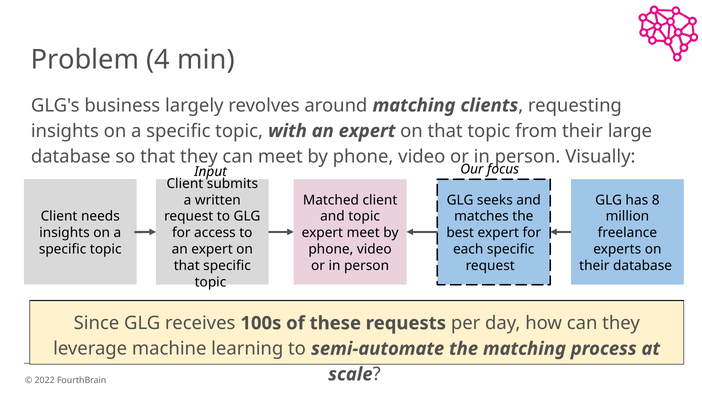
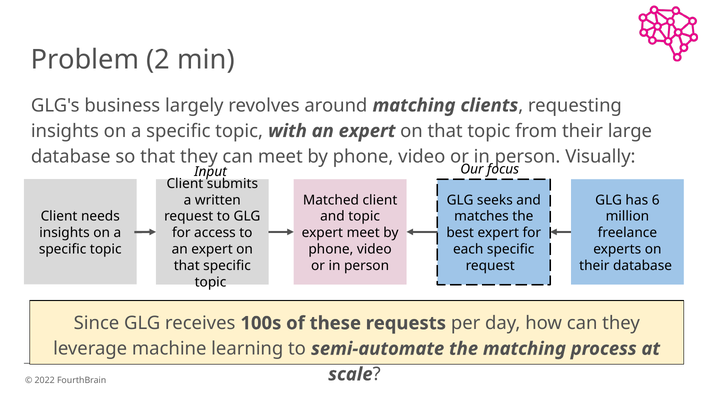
4: 4 -> 2
8: 8 -> 6
